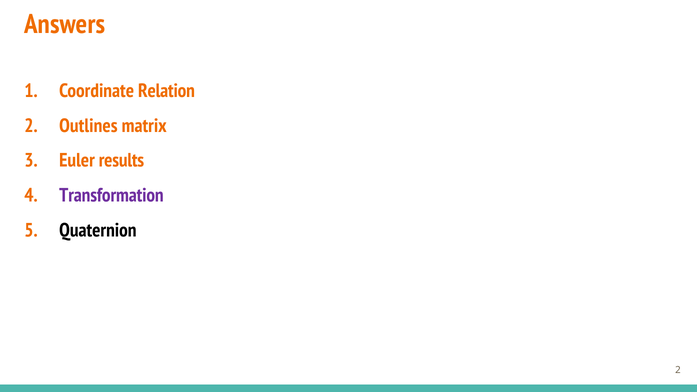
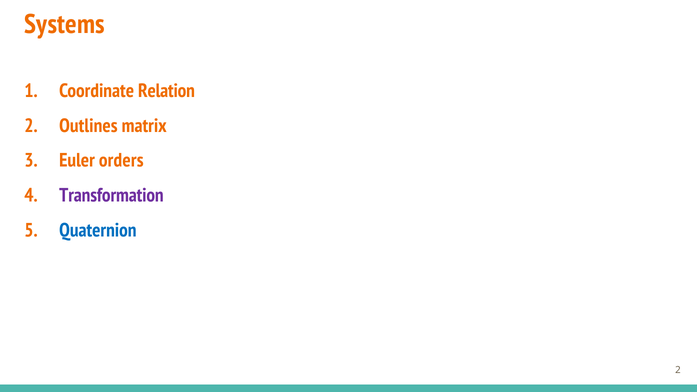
Answers: Answers -> Systems
results: results -> orders
Quaternion colour: black -> blue
